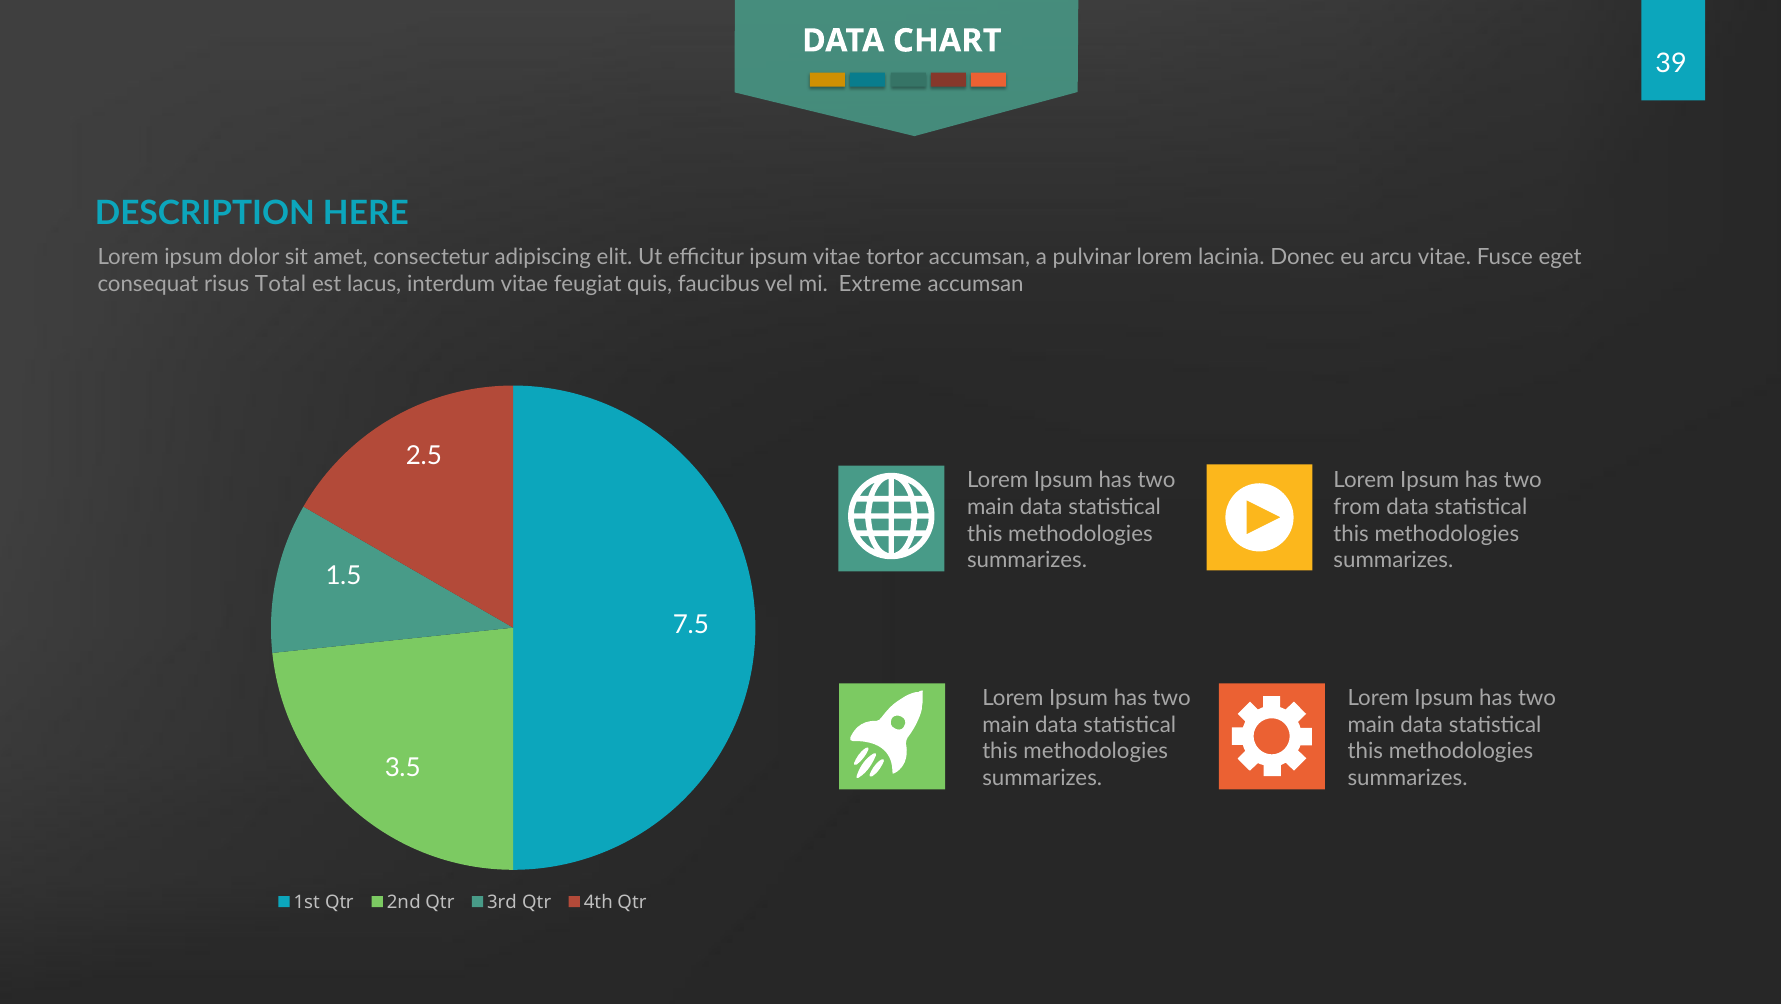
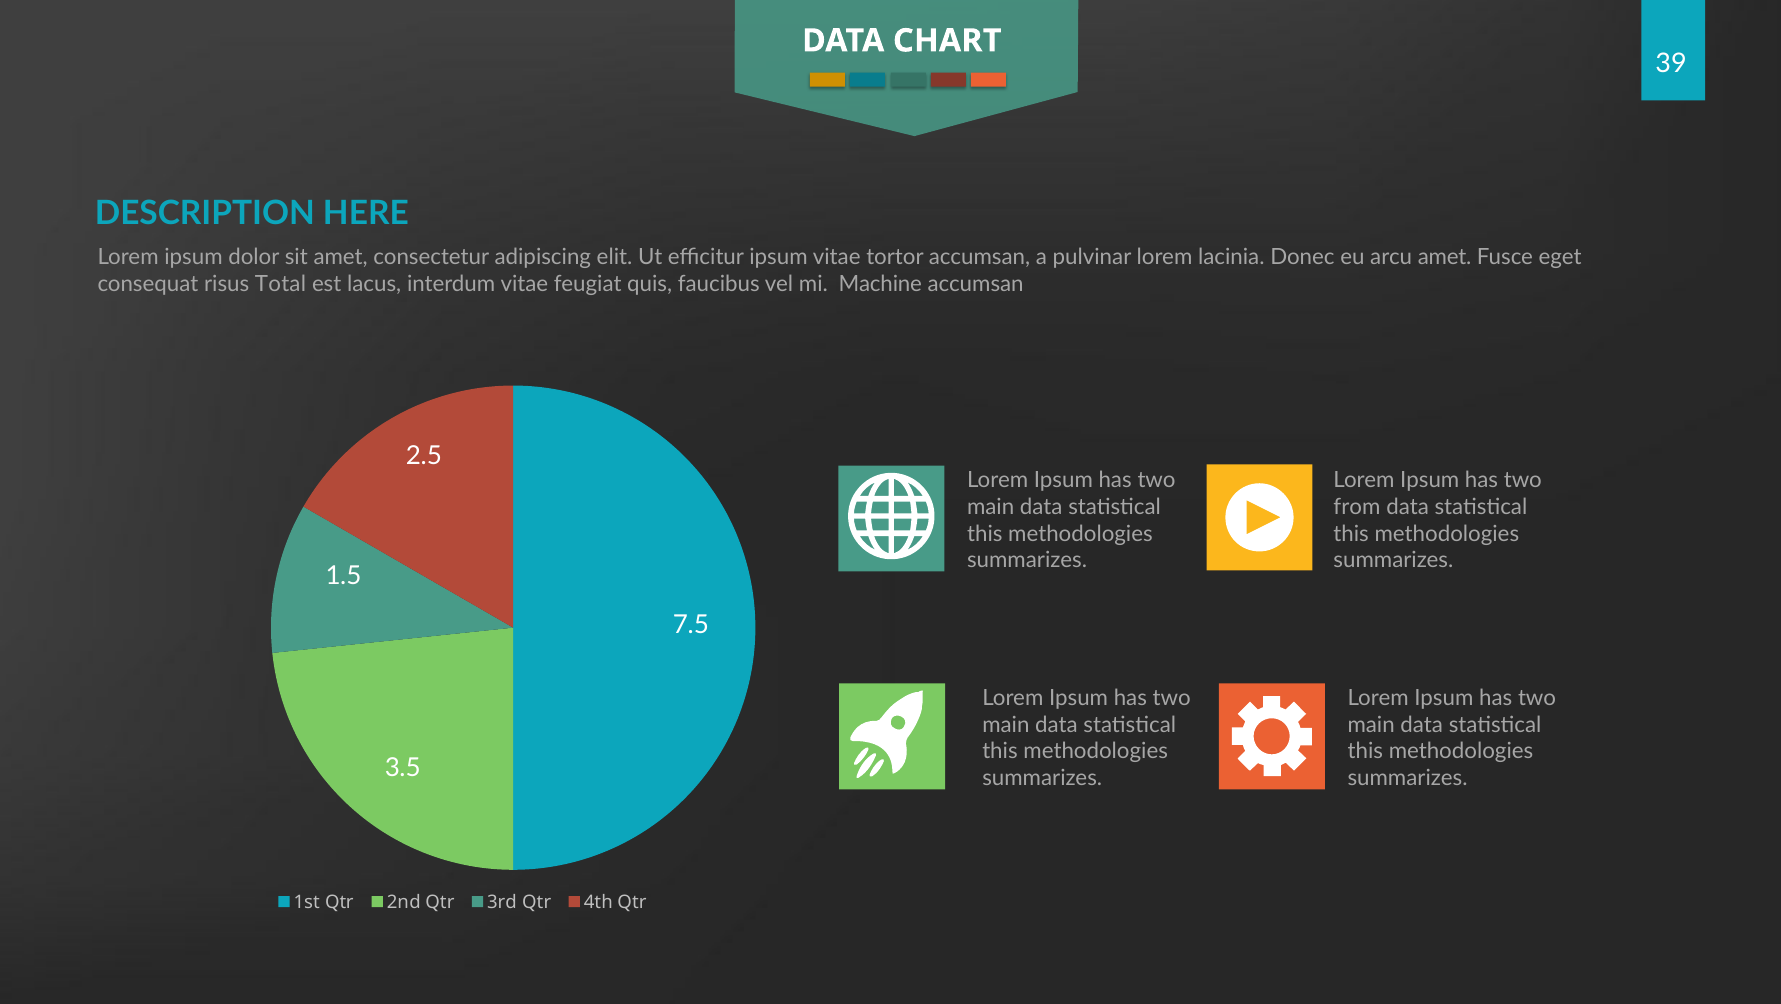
arcu vitae: vitae -> amet
Extreme: Extreme -> Machine
